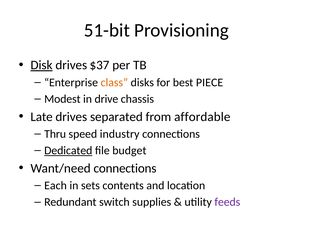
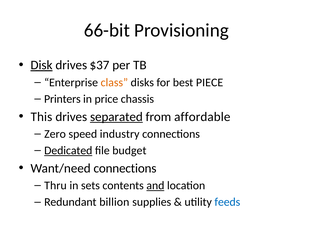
51-bit: 51-bit -> 66-bit
Modest: Modest -> Printers
drive: drive -> price
Late: Late -> This
separated underline: none -> present
Thru: Thru -> Zero
Each: Each -> Thru
and underline: none -> present
switch: switch -> billion
feeds colour: purple -> blue
